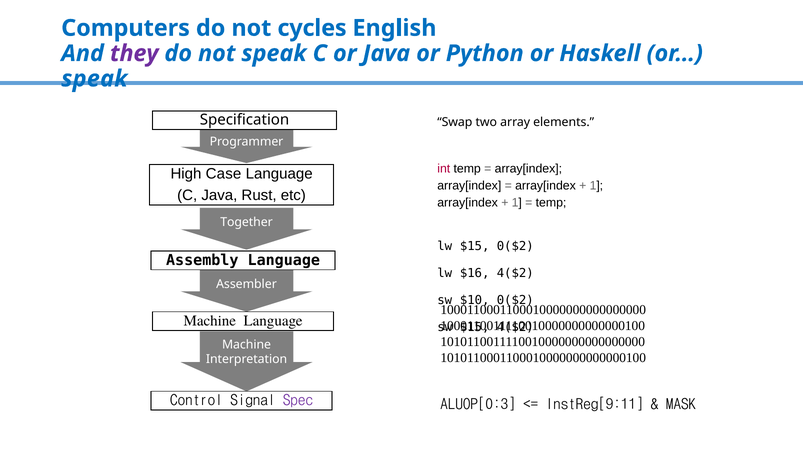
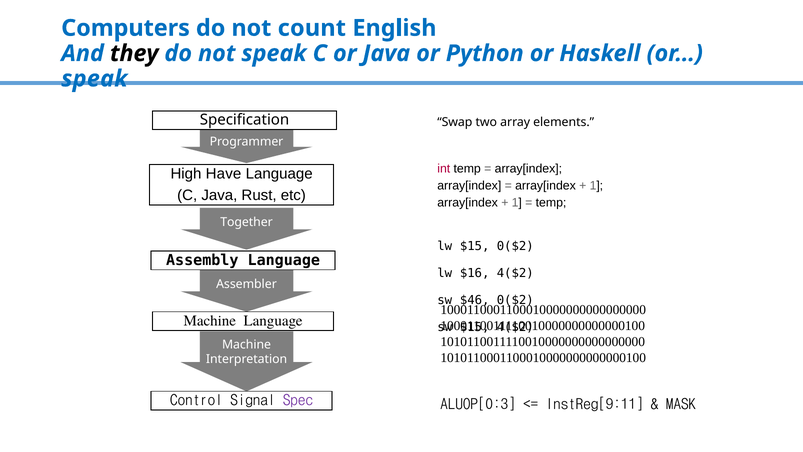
cycles: cycles -> count
they colour: purple -> black
Case: Case -> Have
$10: $10 -> $46
